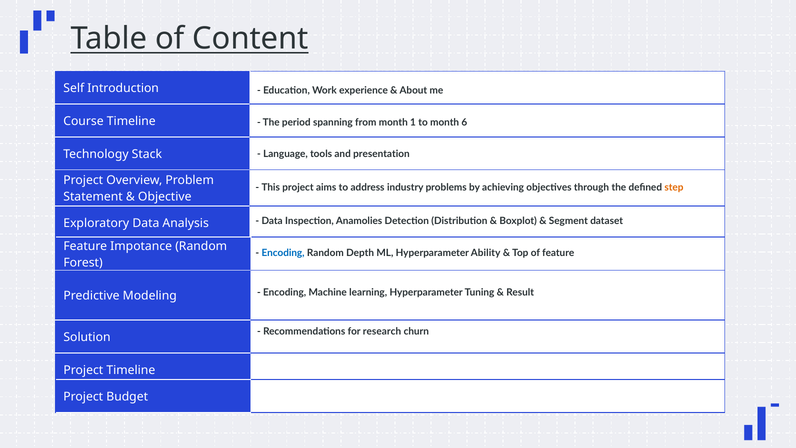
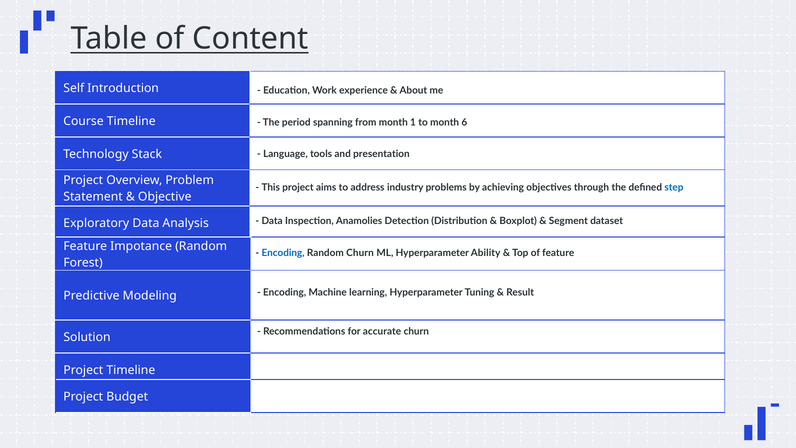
step colour: orange -> blue
Random Depth: Depth -> Churn
research: research -> accurate
